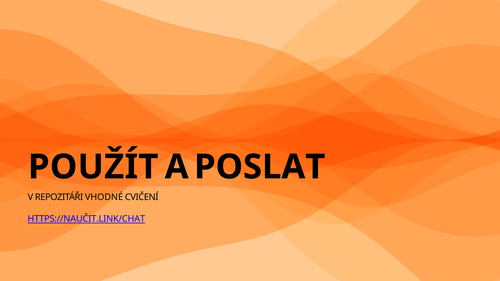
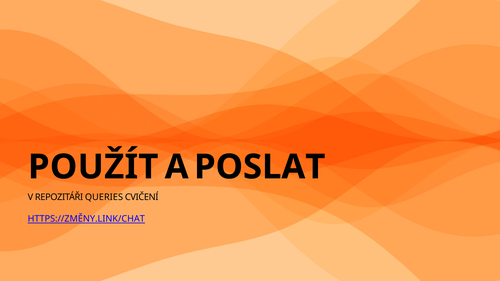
VHODNÉ: VHODNÉ -> QUERIES
HTTPS://NAUČIT.LINK/CHAT: HTTPS://NAUČIT.LINK/CHAT -> HTTPS://ZMĚNY.LINK/CHAT
